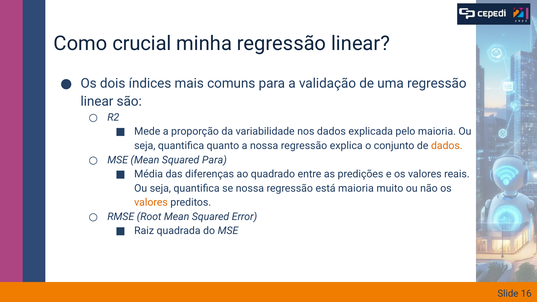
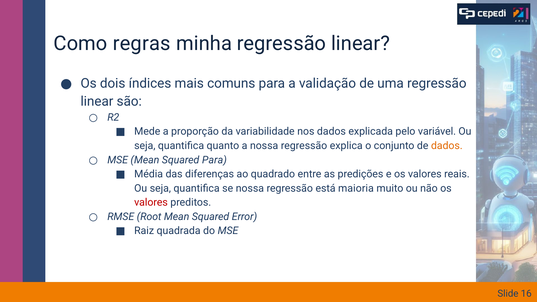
crucial: crucial -> regras
pelo maioria: maioria -> variável
valores at (151, 202) colour: orange -> red
